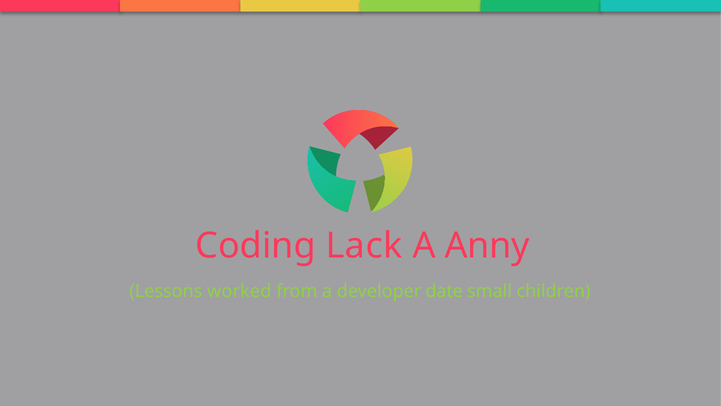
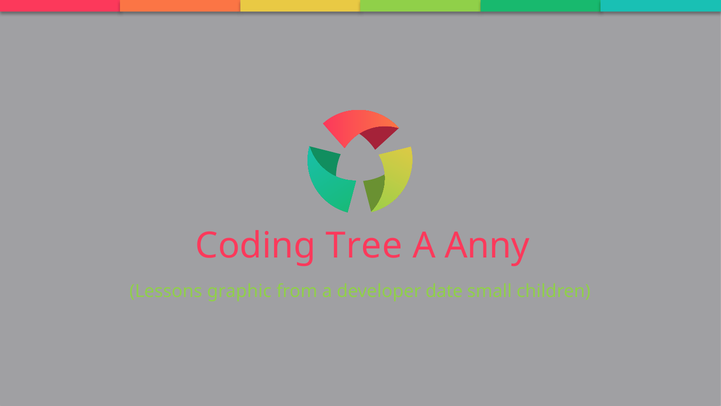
Lack: Lack -> Tree
worked: worked -> graphic
